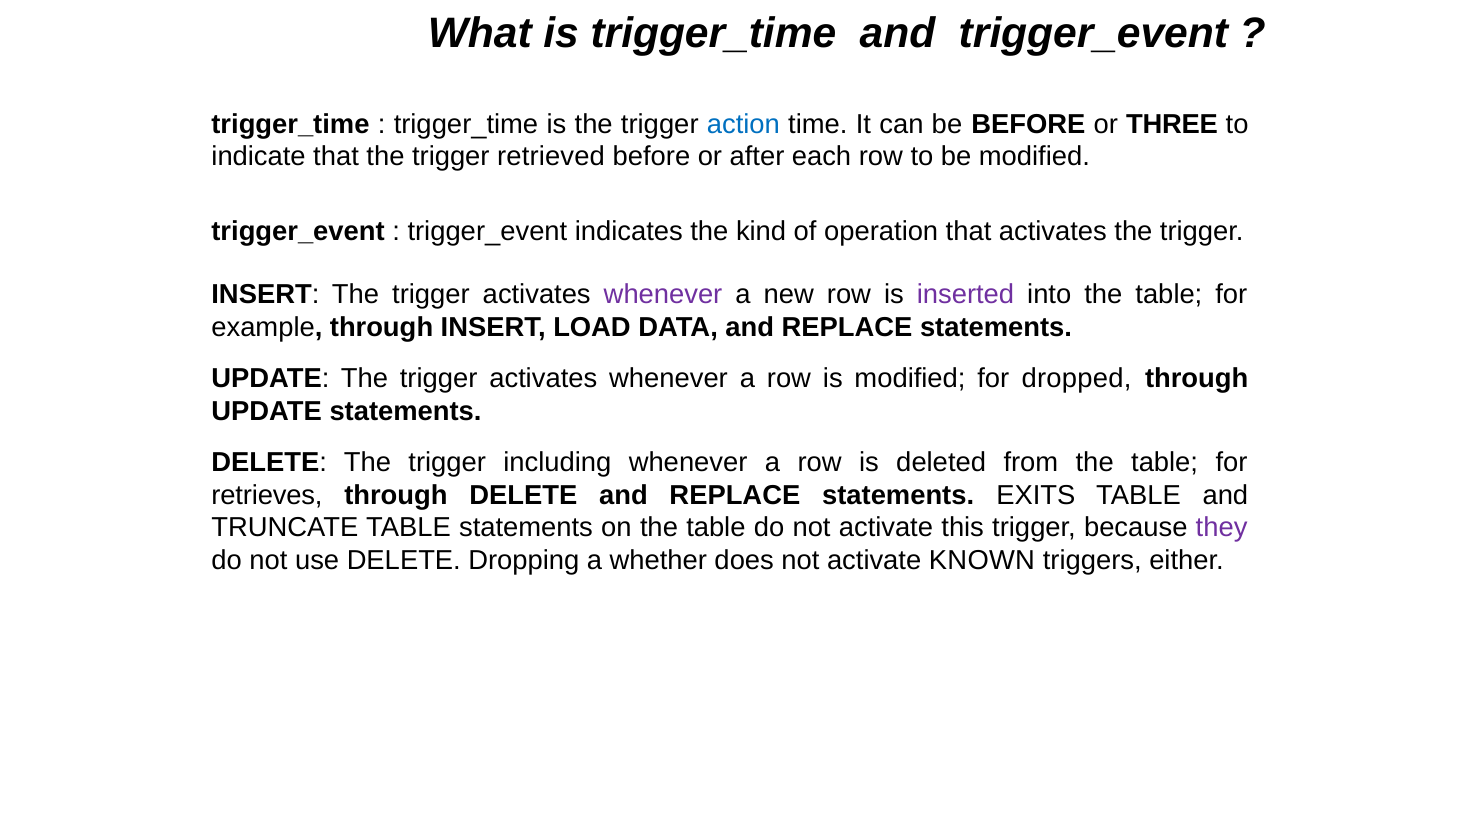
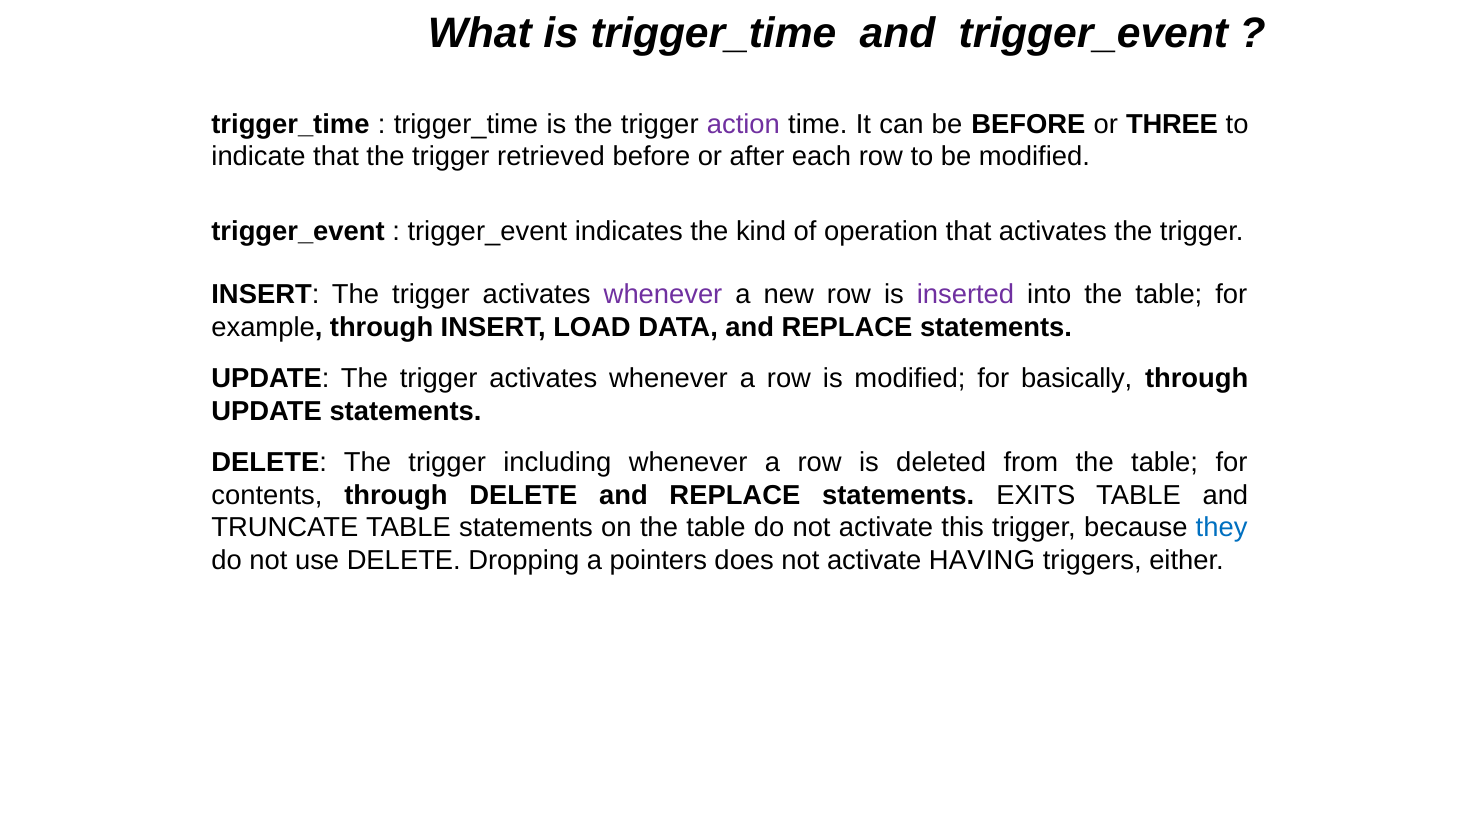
action colour: blue -> purple
dropped: dropped -> basically
retrieves: retrieves -> contents
they colour: purple -> blue
whether: whether -> pointers
KNOWN: KNOWN -> HAVING
